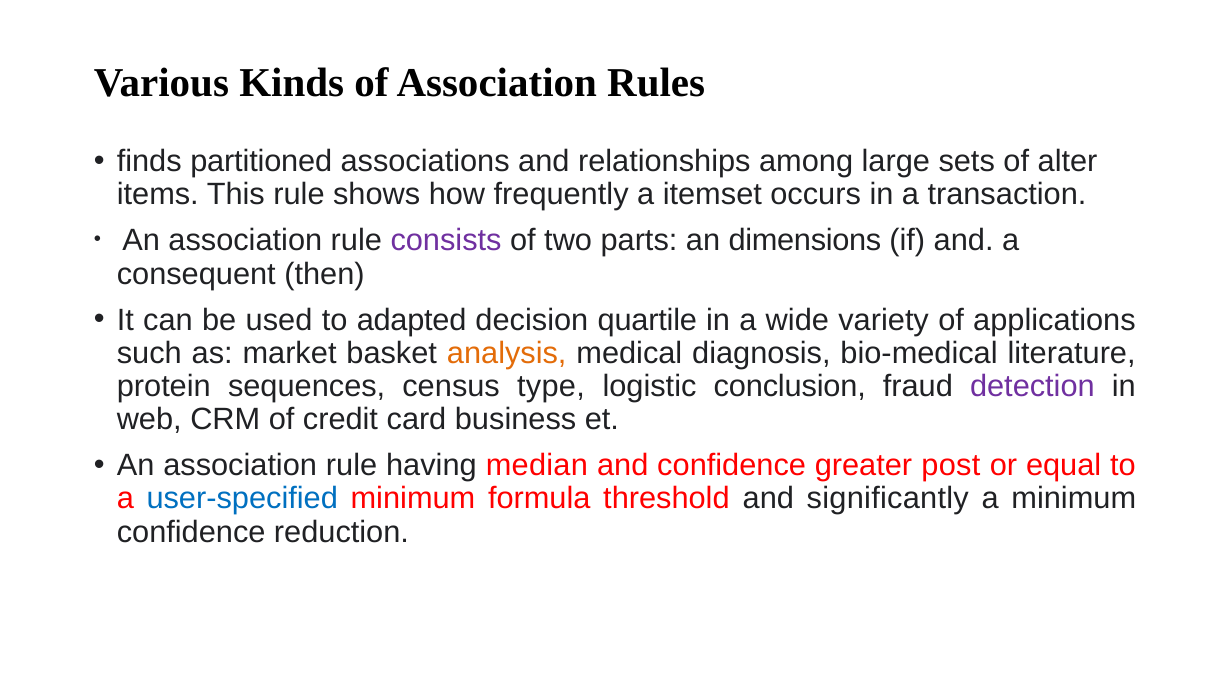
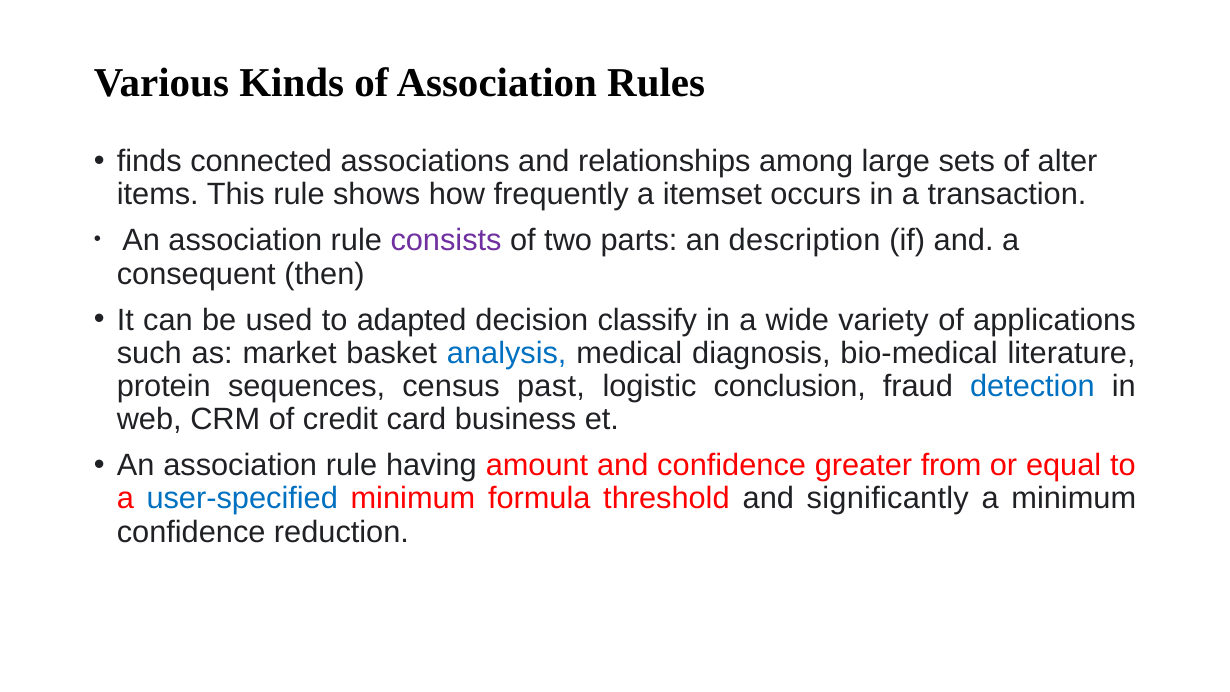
partitioned: partitioned -> connected
dimensions: dimensions -> description
quartile: quartile -> classify
analysis colour: orange -> blue
type: type -> past
detection colour: purple -> blue
median: median -> amount
post: post -> from
